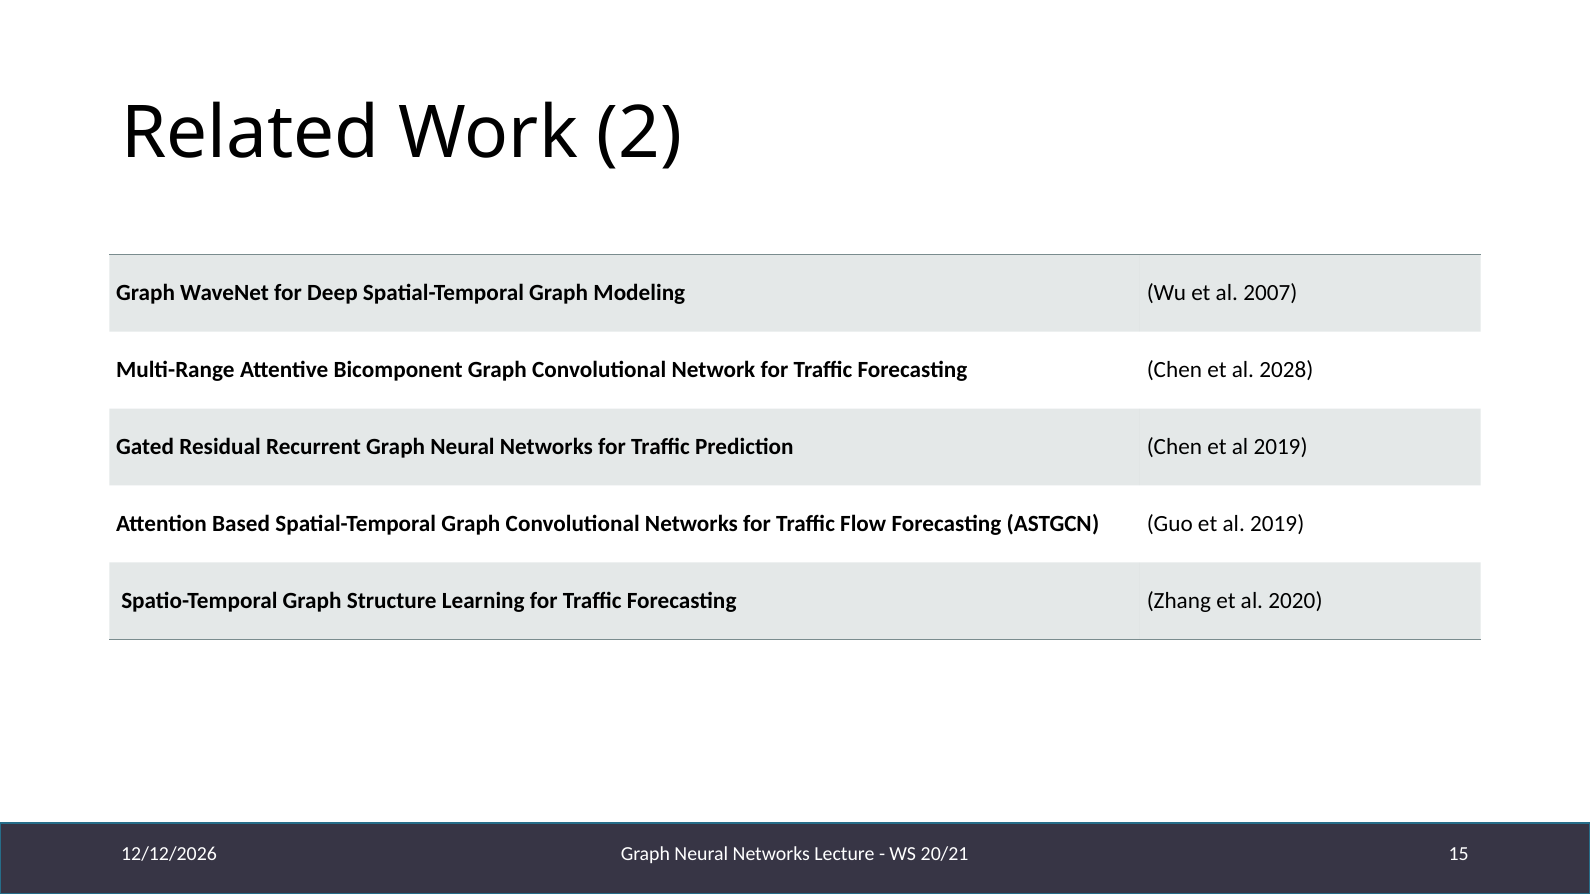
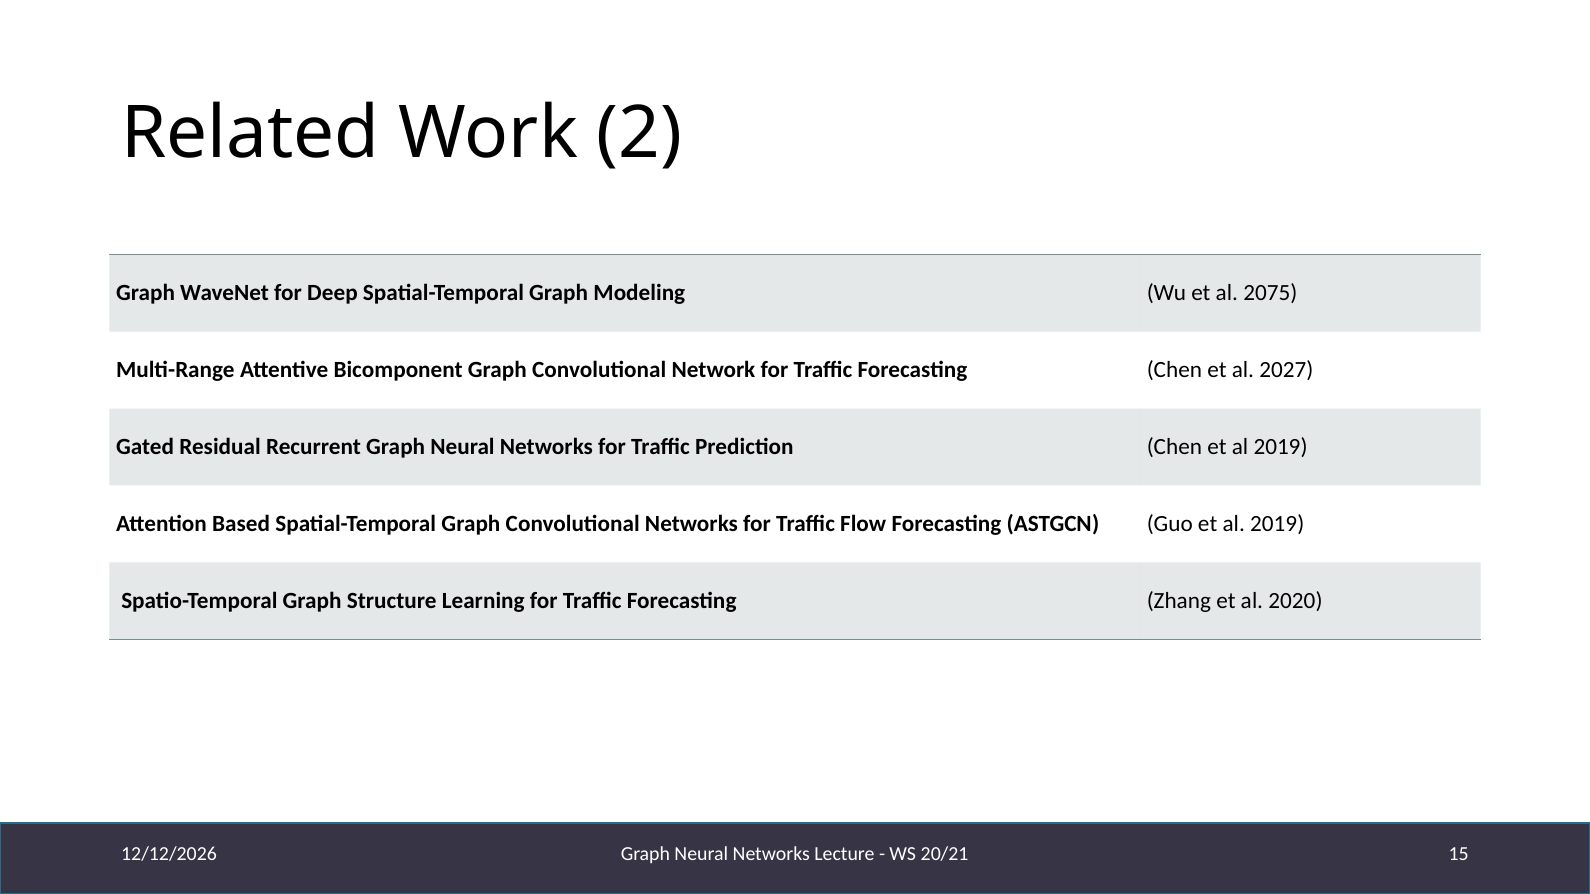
2007: 2007 -> 2075
2028: 2028 -> 2027
